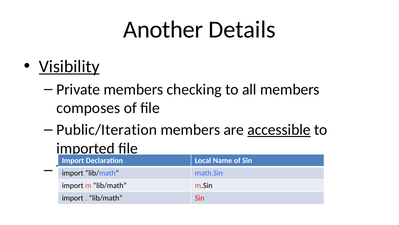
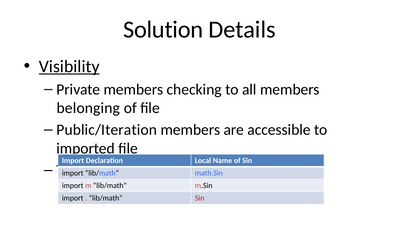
Another: Another -> Solution
composes: composes -> belonging
accessible underline: present -> none
